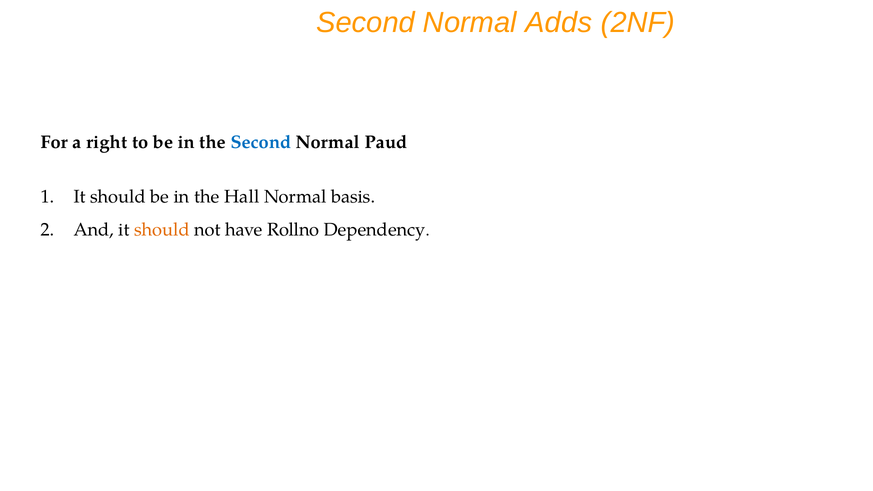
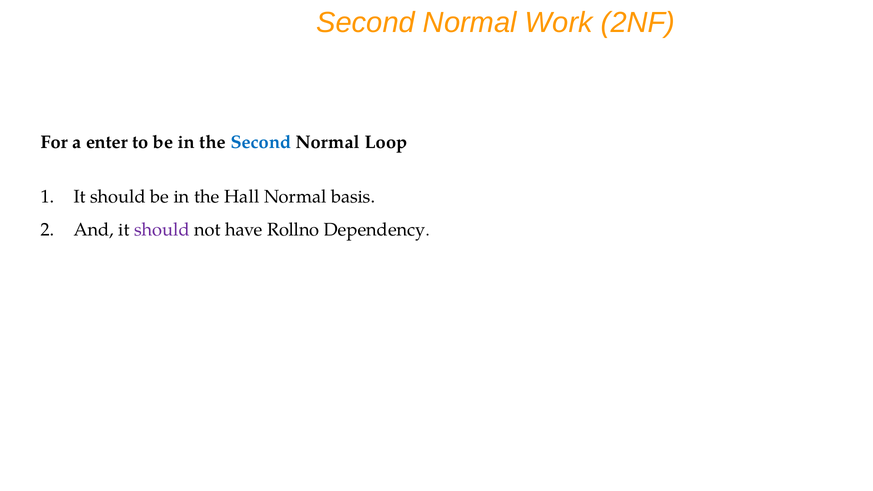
Adds: Adds -> Work
right: right -> enter
Paud: Paud -> Loop
should at (162, 230) colour: orange -> purple
